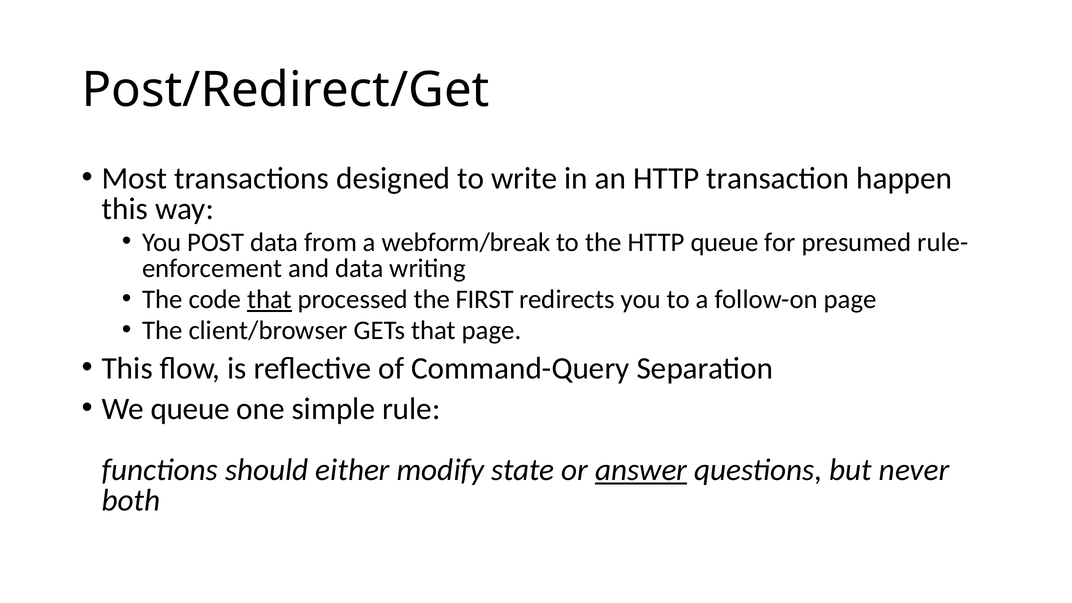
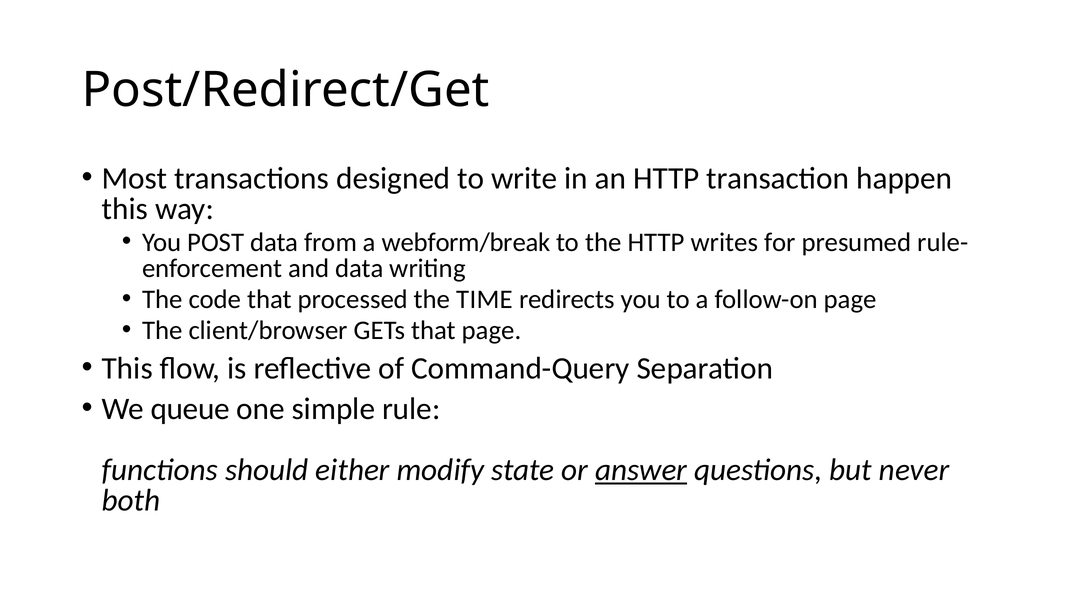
HTTP queue: queue -> writes
that at (270, 299) underline: present -> none
FIRST: FIRST -> TIME
